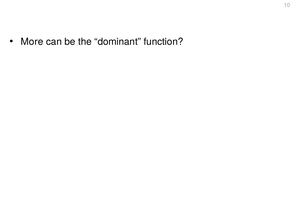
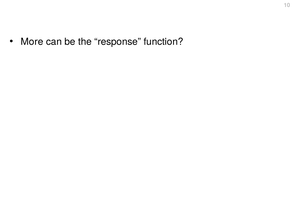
dominant: dominant -> response
